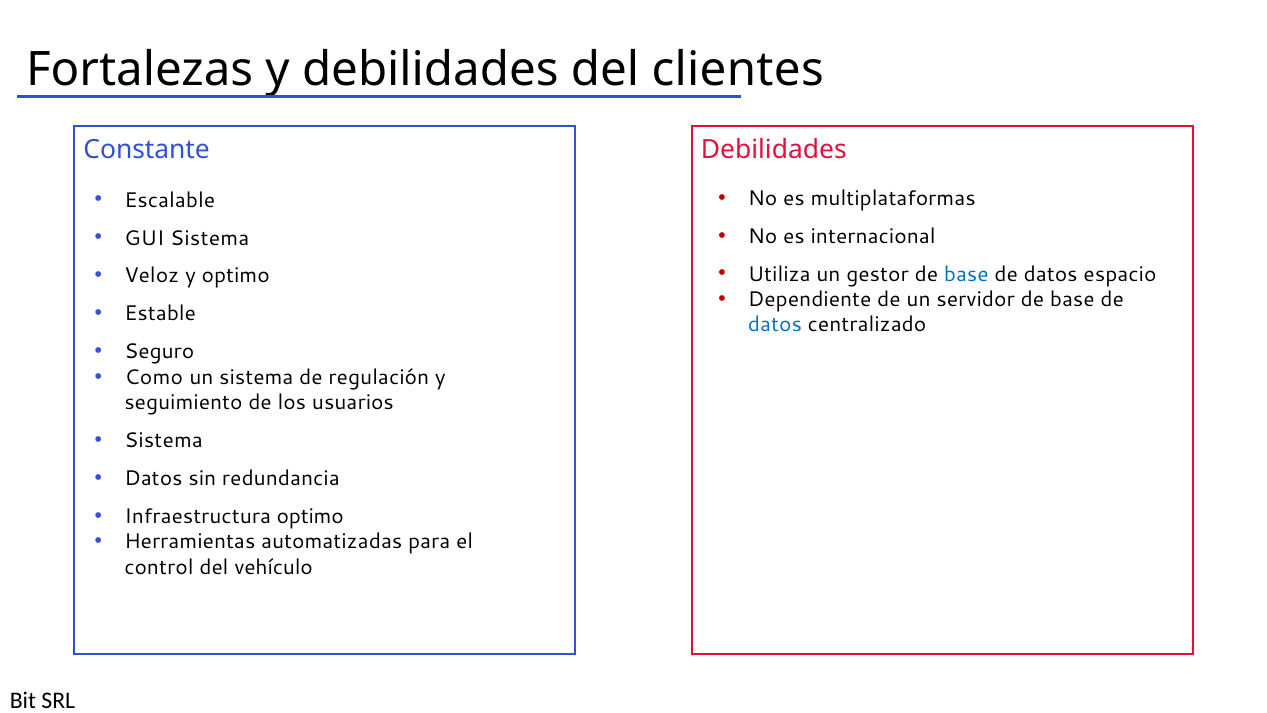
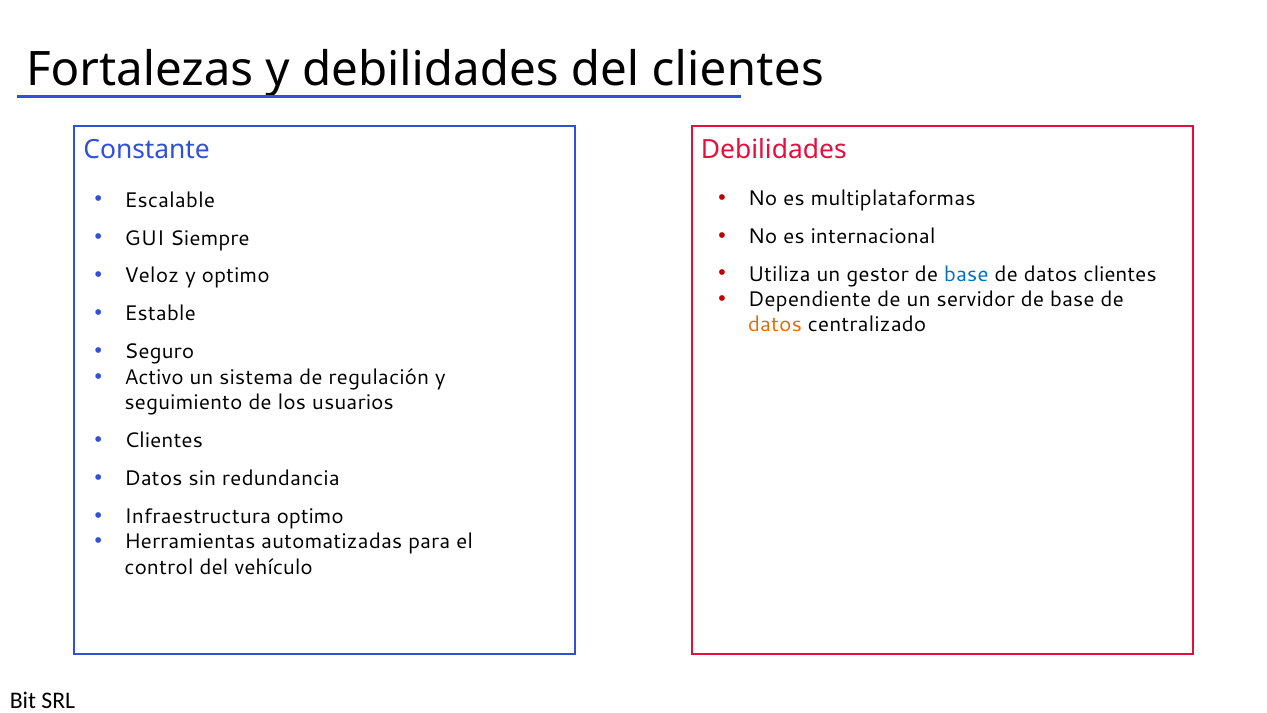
GUI Sistema: Sistema -> Siempre
datos espacio: espacio -> clientes
datos at (775, 325) colour: blue -> orange
Como: Como -> Activo
Sistema at (164, 440): Sistema -> Clientes
